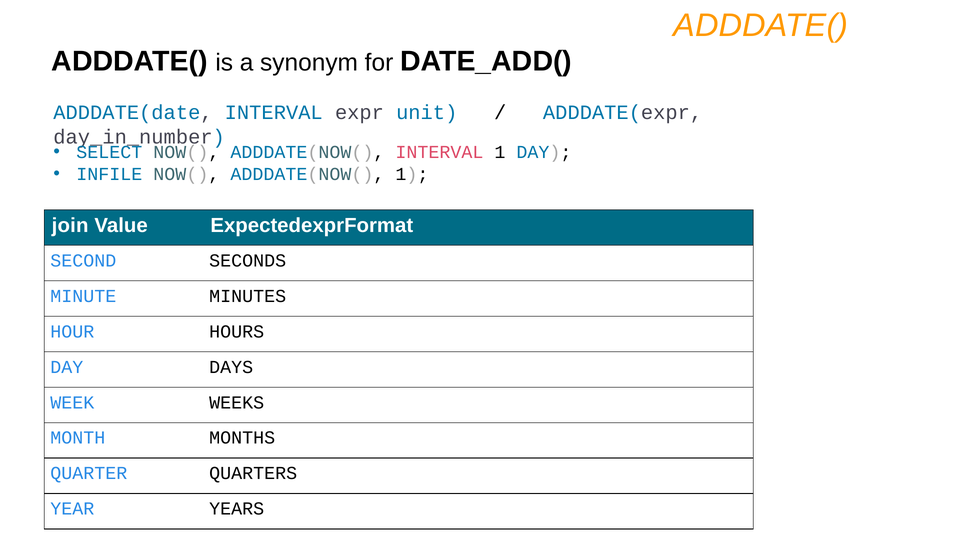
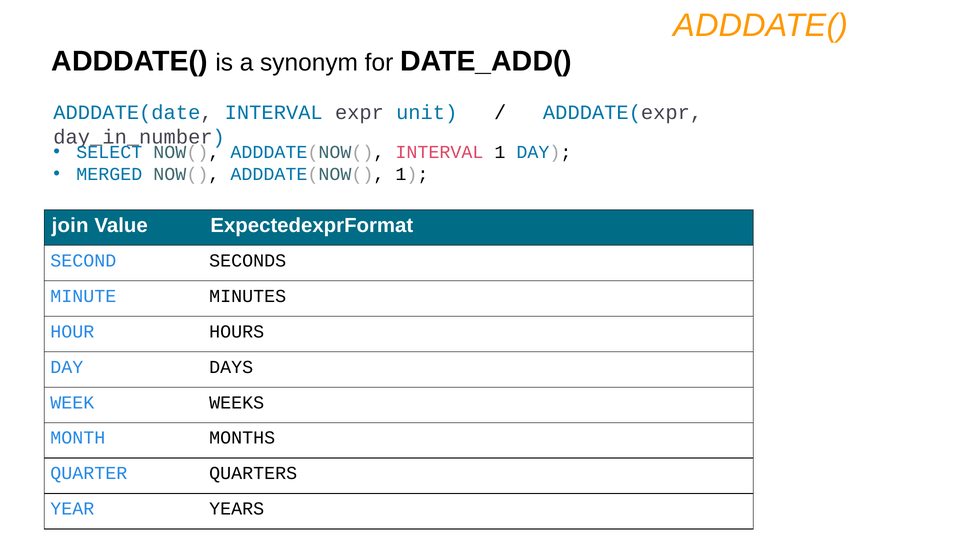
INFILE: INFILE -> MERGED
